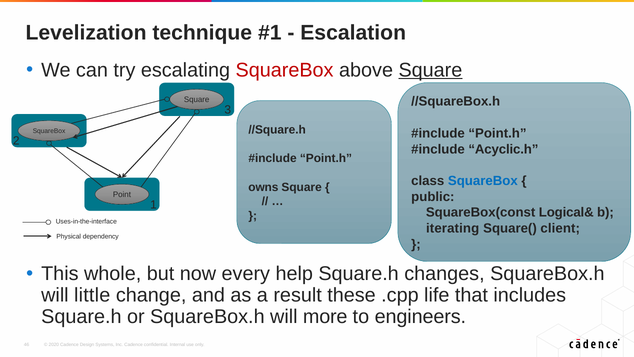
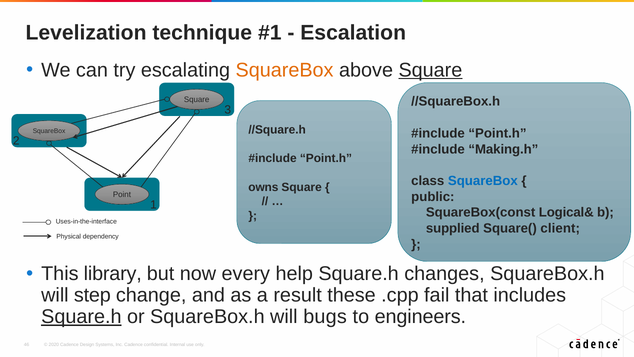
SquareBox at (285, 70) colour: red -> orange
Acyclic.h: Acyclic.h -> Making.h
iterating: iterating -> supplied
whole: whole -> library
little: little -> step
life: life -> fail
Square.h at (81, 316) underline: none -> present
more: more -> bugs
